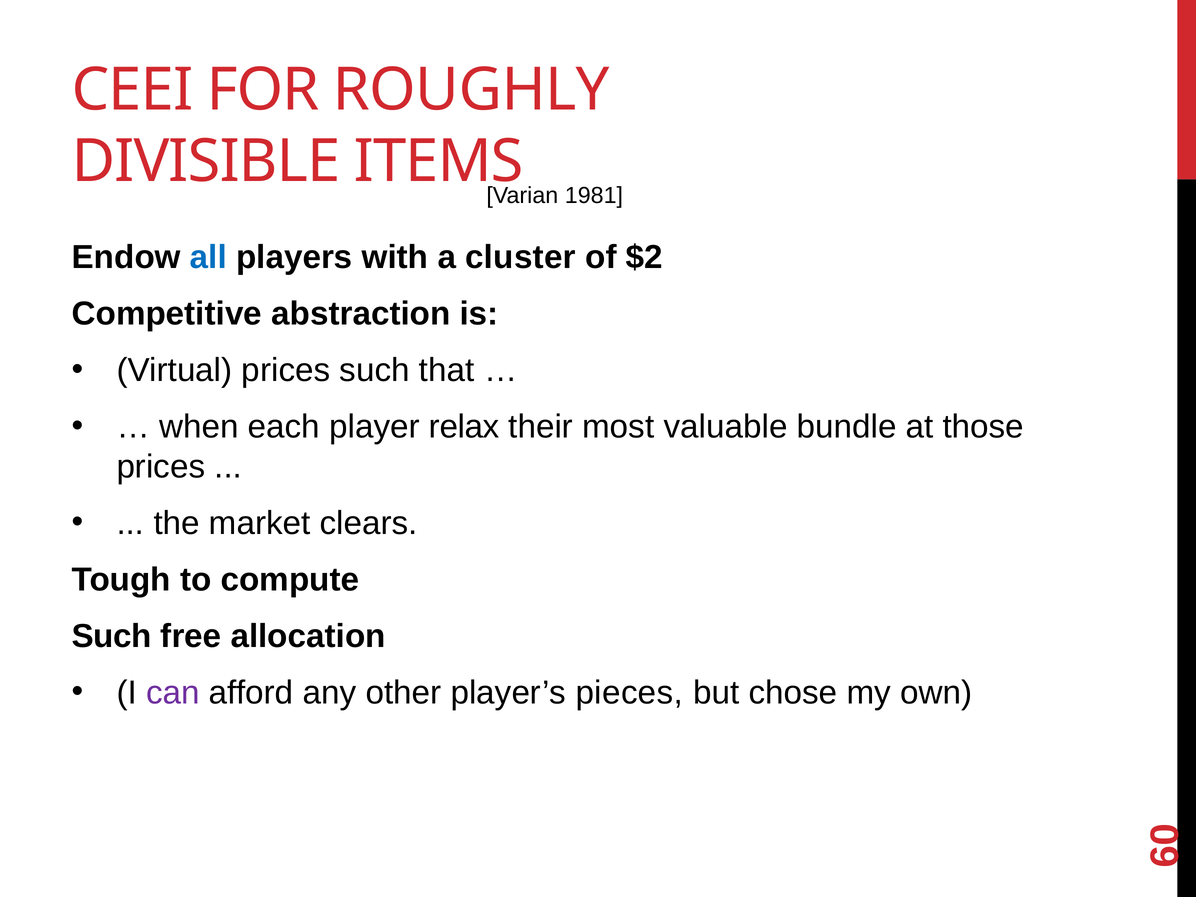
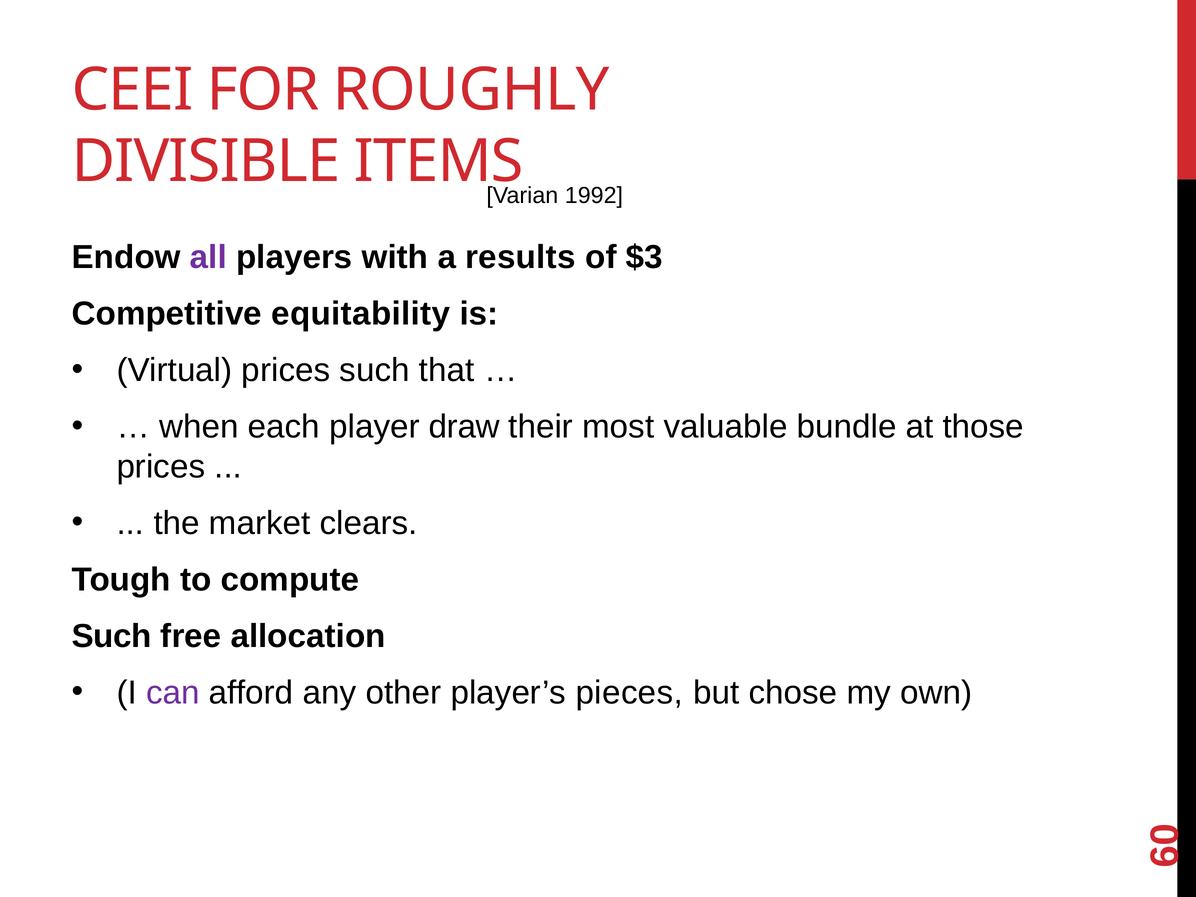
1981: 1981 -> 1992
all colour: blue -> purple
cluster: cluster -> results
$2: $2 -> $3
abstraction: abstraction -> equitability
relax: relax -> draw
